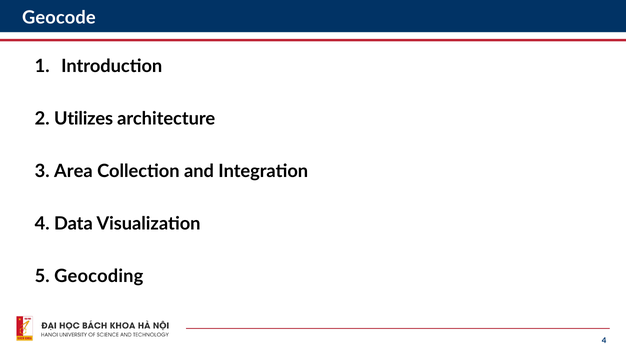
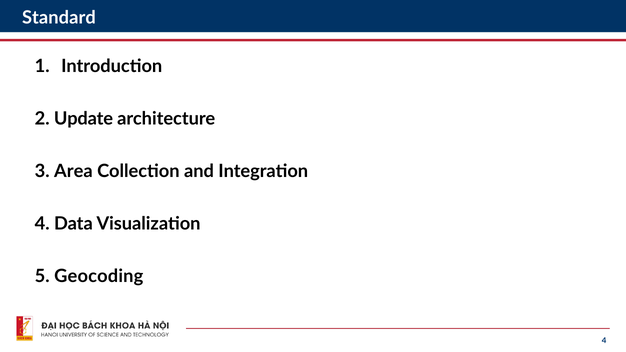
Geocode: Geocode -> Standard
Utilizes: Utilizes -> Update
